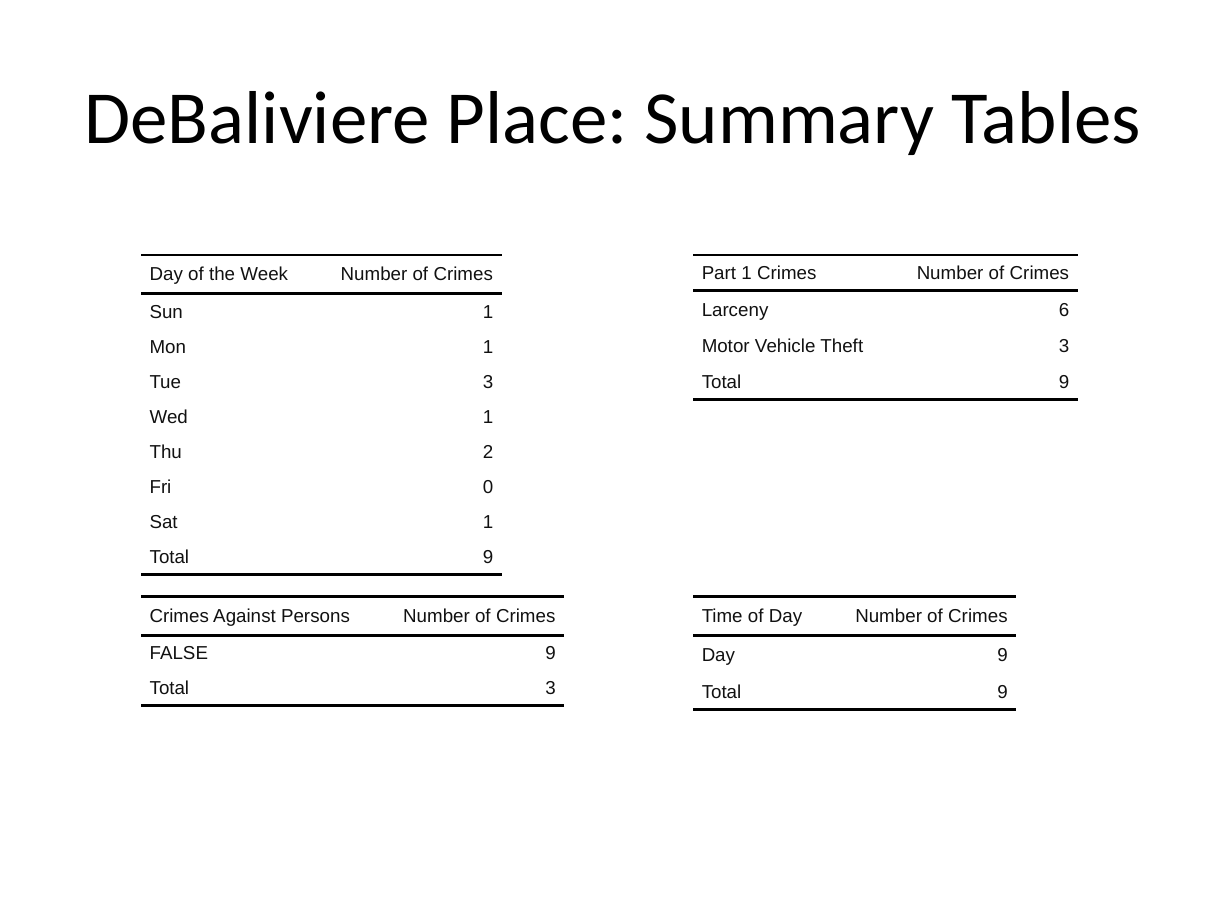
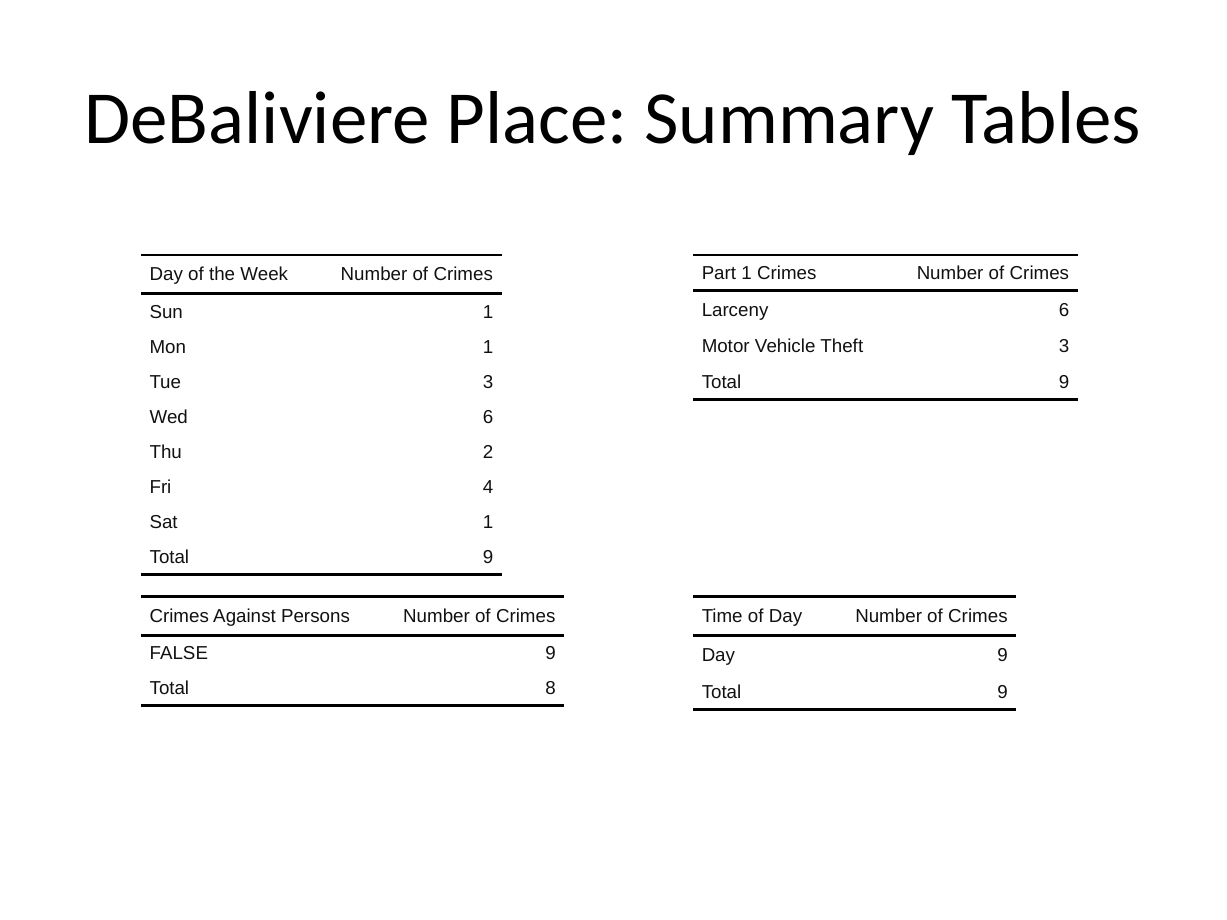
Wed 1: 1 -> 6
0: 0 -> 4
Total 3: 3 -> 8
